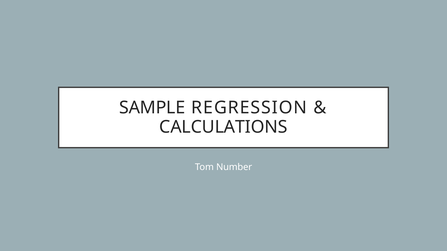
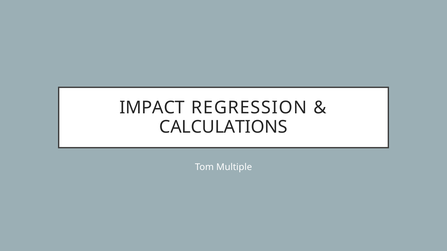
SAMPLE: SAMPLE -> IMPACT
Number: Number -> Multiple
